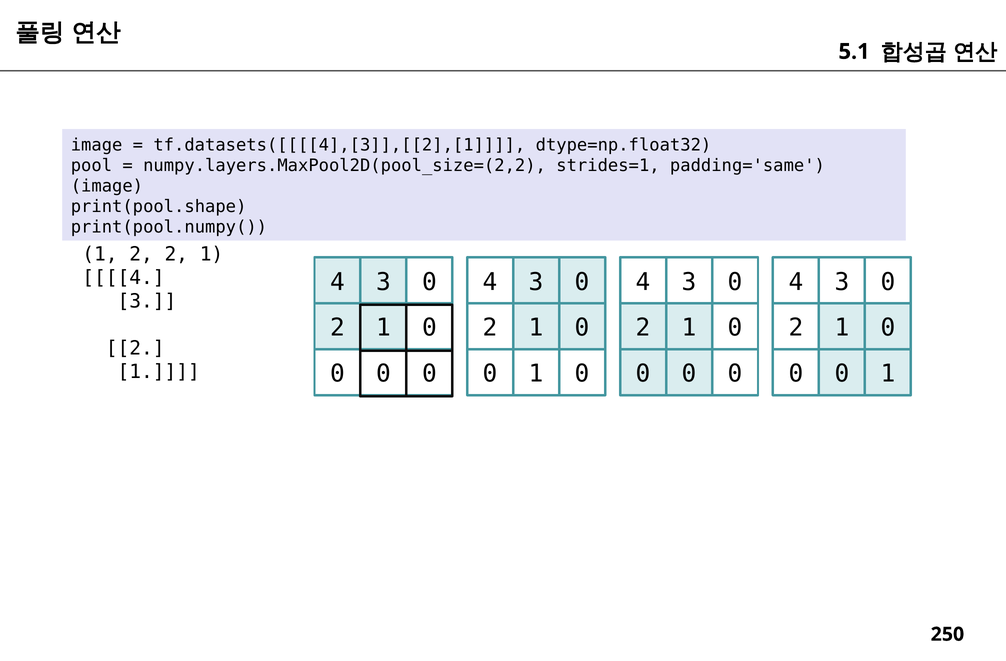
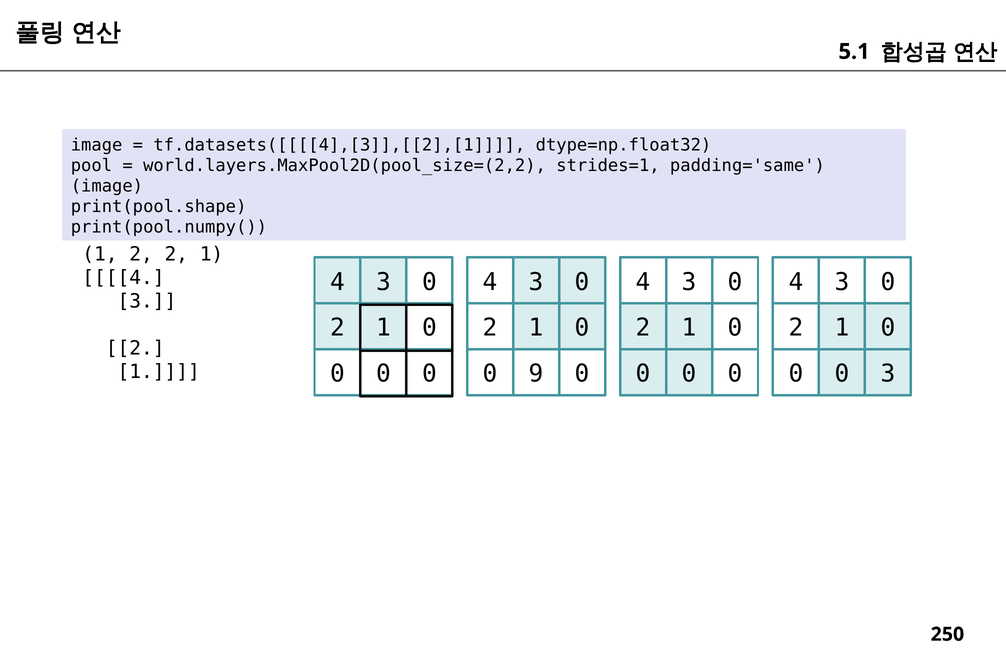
numpy.layers.MaxPool2D(pool_size=(2,2: numpy.layers.MaxPool2D(pool_size=(2,2 -> world.layers.MaxPool2D(pool_size=(2,2
1 at (536, 374): 1 -> 9
1 at (888, 374): 1 -> 3
